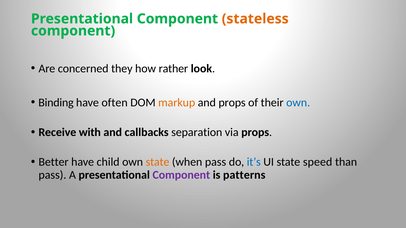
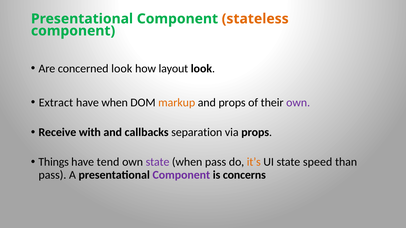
concerned they: they -> look
rather: rather -> layout
Binding: Binding -> Extract
have often: often -> when
own at (298, 103) colour: blue -> purple
Better: Better -> Things
child: child -> tend
state at (158, 162) colour: orange -> purple
it’s colour: blue -> orange
patterns: patterns -> concerns
